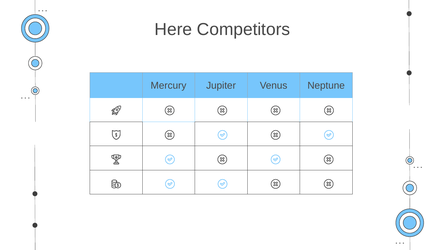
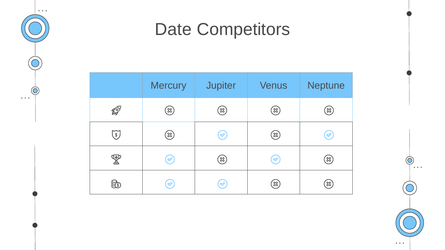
Here: Here -> Date
